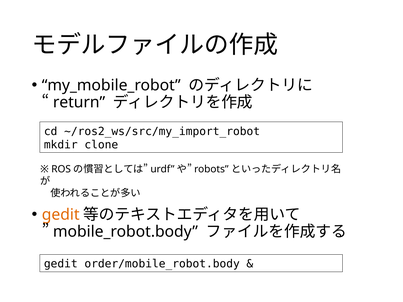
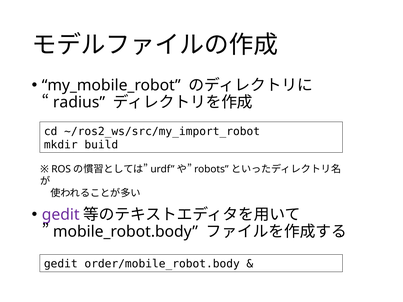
return: return -> radius
clone: clone -> build
gedit at (61, 215) colour: orange -> purple
